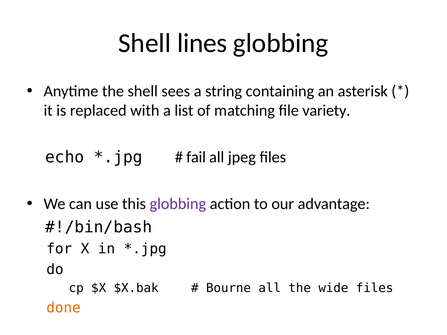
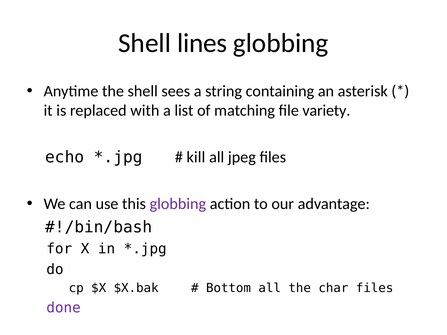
fail: fail -> kill
Bourne: Bourne -> Bottom
wide: wide -> char
done colour: orange -> purple
